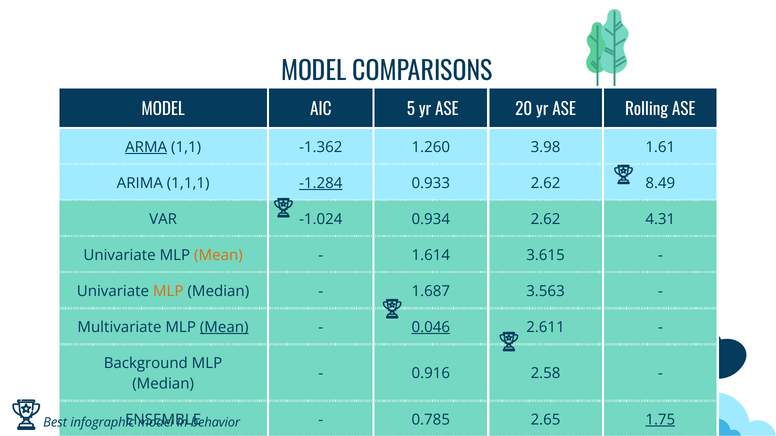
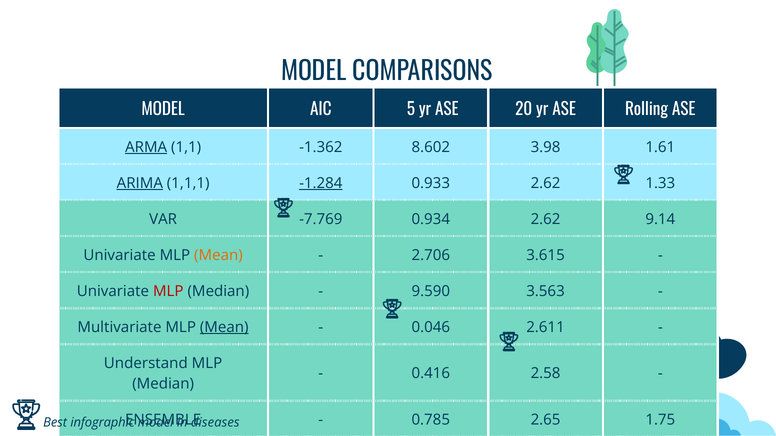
1.260: 1.260 -> 8.602
ARIMA underline: none -> present
8.49: 8.49 -> 1.33
-1.024: -1.024 -> -7.769
4.31: 4.31 -> 9.14
1.614: 1.614 -> 2.706
MLP at (168, 291) colour: orange -> red
1.687: 1.687 -> 9.590
0.046 underline: present -> none
Background: Background -> Understand
0.916: 0.916 -> 0.416
1.75 underline: present -> none
behavior: behavior -> diseases
